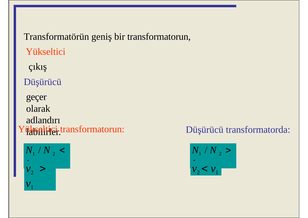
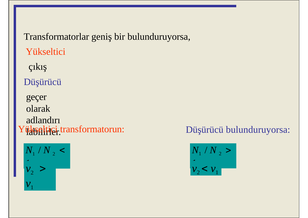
Transformatörün: Transformatörün -> Transformatorlar
bir transformatorun: transformatorun -> bulunduruyorsa
Düşürücü transformatorda: transformatorda -> bulunduruyorsa
